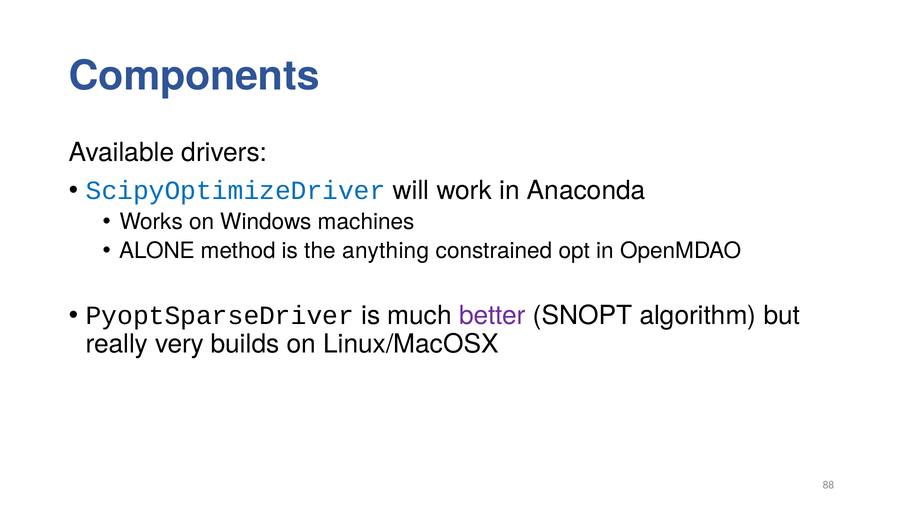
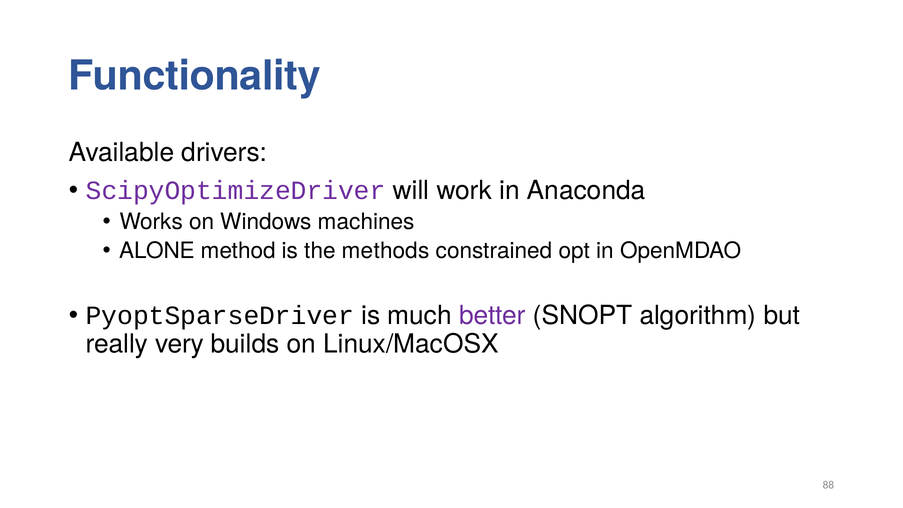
Components: Components -> Functionality
ScipyOptimizeDriver colour: blue -> purple
anything: anything -> methods
